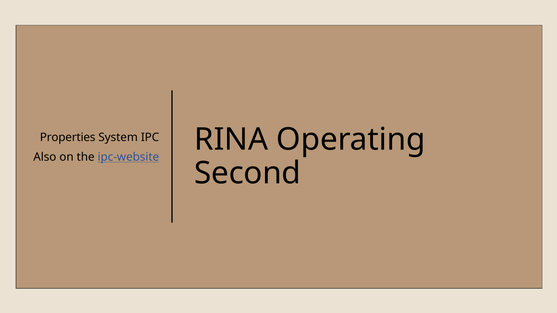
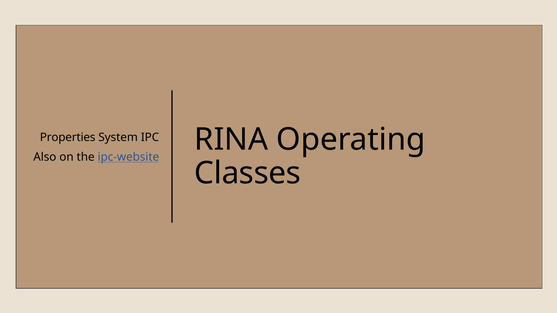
Second: Second -> Classes
